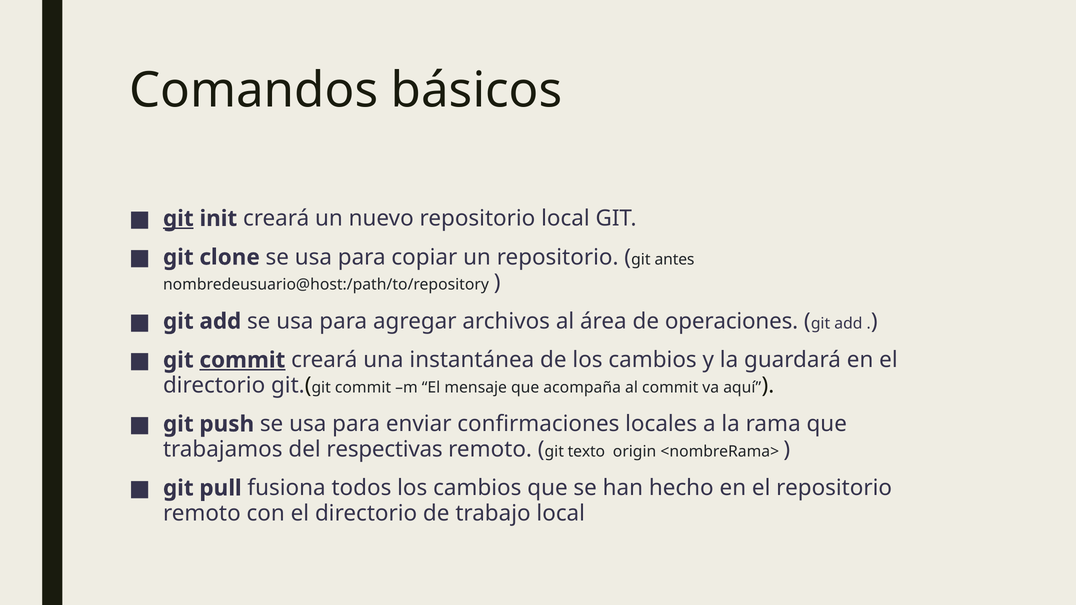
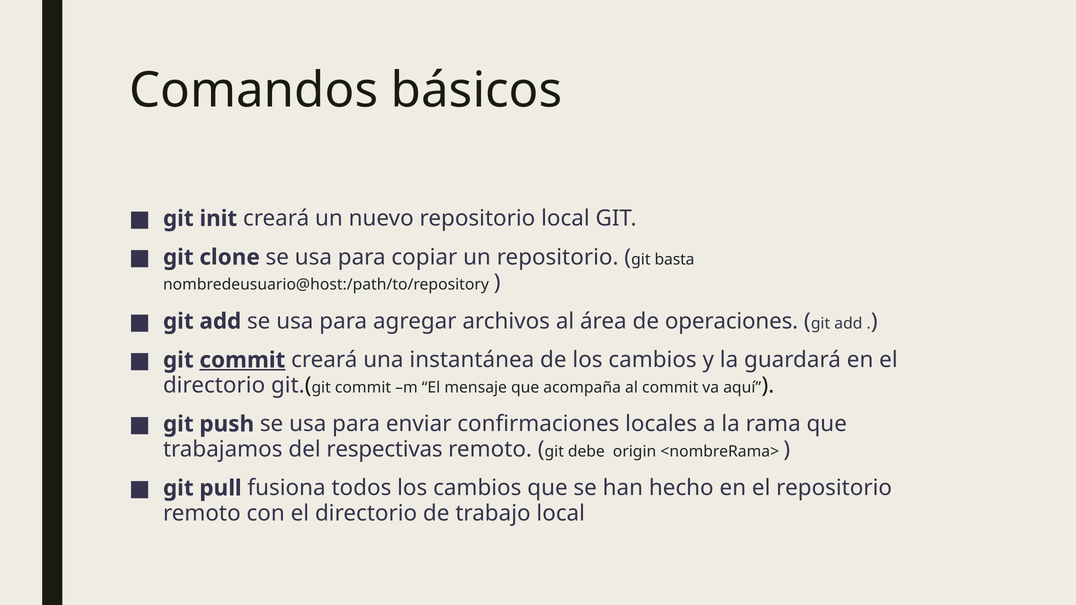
git at (178, 219) underline: present -> none
antes: antes -> basta
texto: texto -> debe
